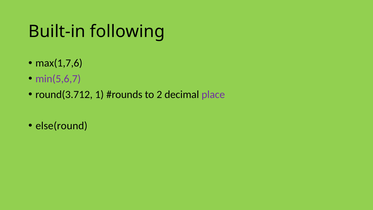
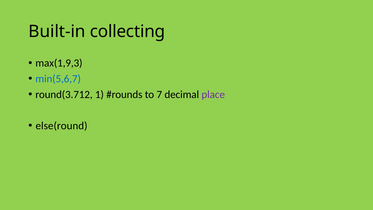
following: following -> collecting
max(1,7,6: max(1,7,6 -> max(1,9,3
min(5,6,7 colour: purple -> blue
2: 2 -> 7
